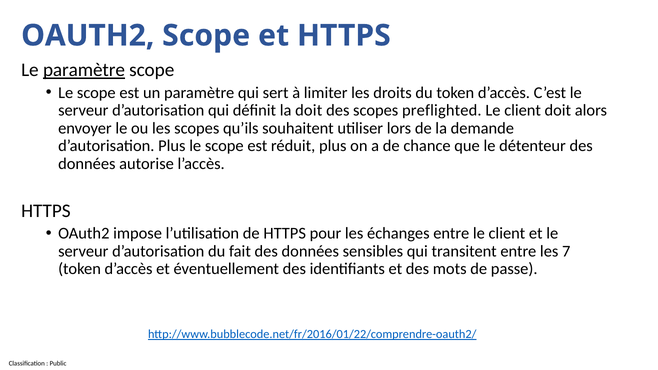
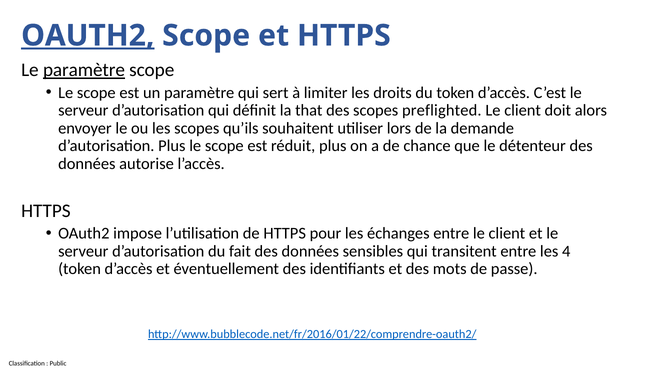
OAUTH2 at (88, 36) underline: none -> present
la doit: doit -> that
7: 7 -> 4
